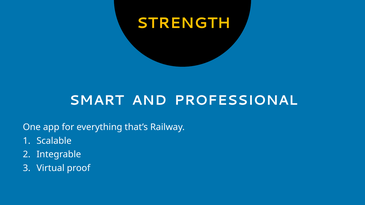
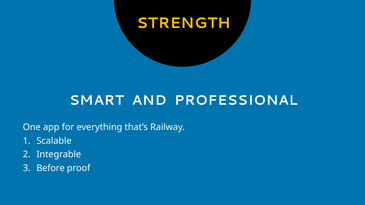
Virtual: Virtual -> Before
